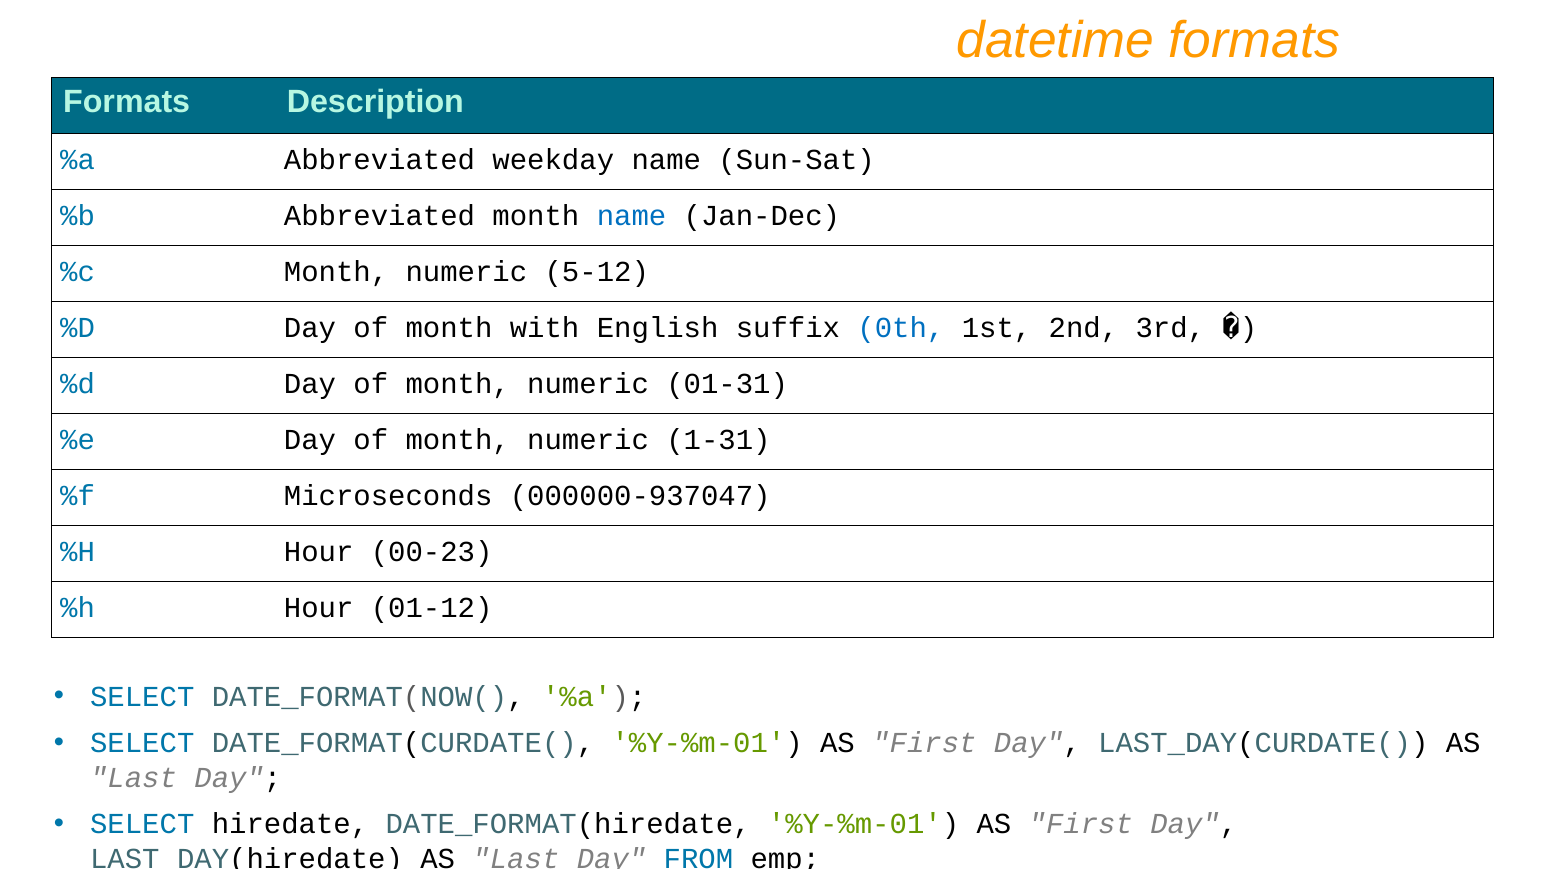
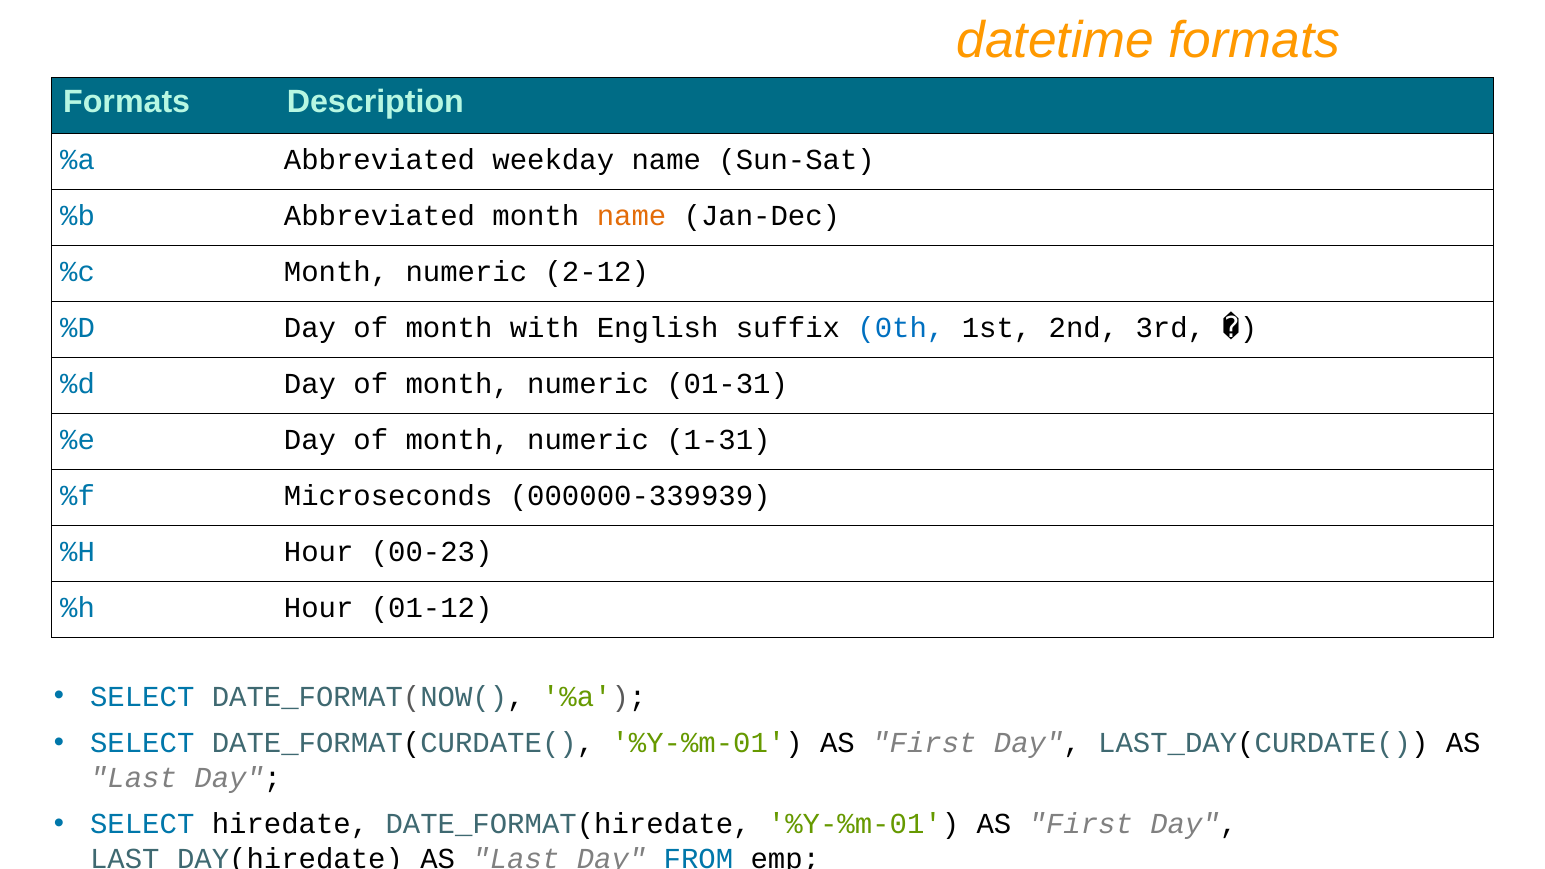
name at (632, 216) colour: blue -> orange
5-12: 5-12 -> 2-12
000000-937047: 000000-937047 -> 000000-339939
